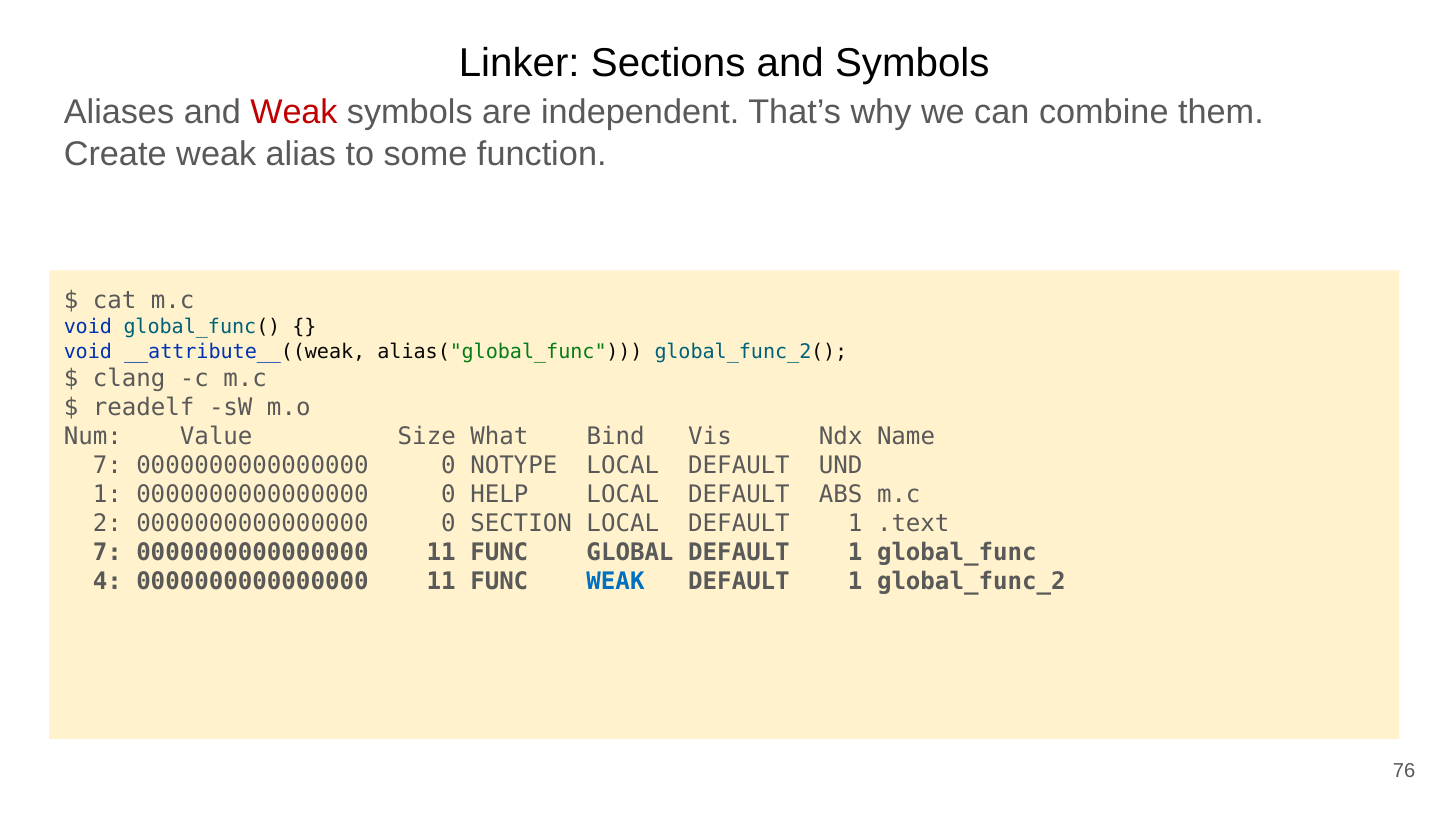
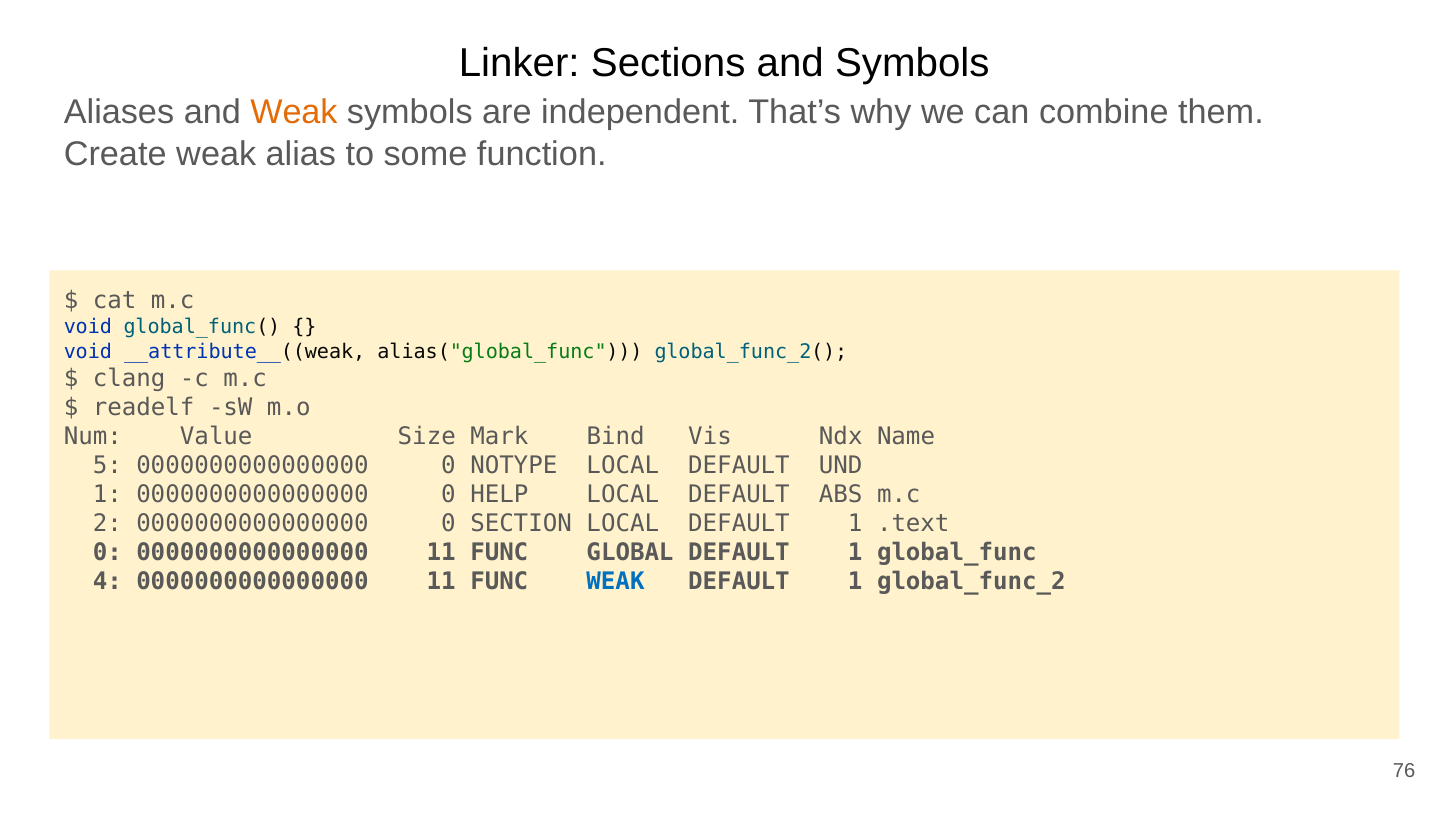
Weak at (294, 113) colour: red -> orange
What: What -> Mark
7 at (107, 465): 7 -> 5
7 at (107, 552): 7 -> 0
